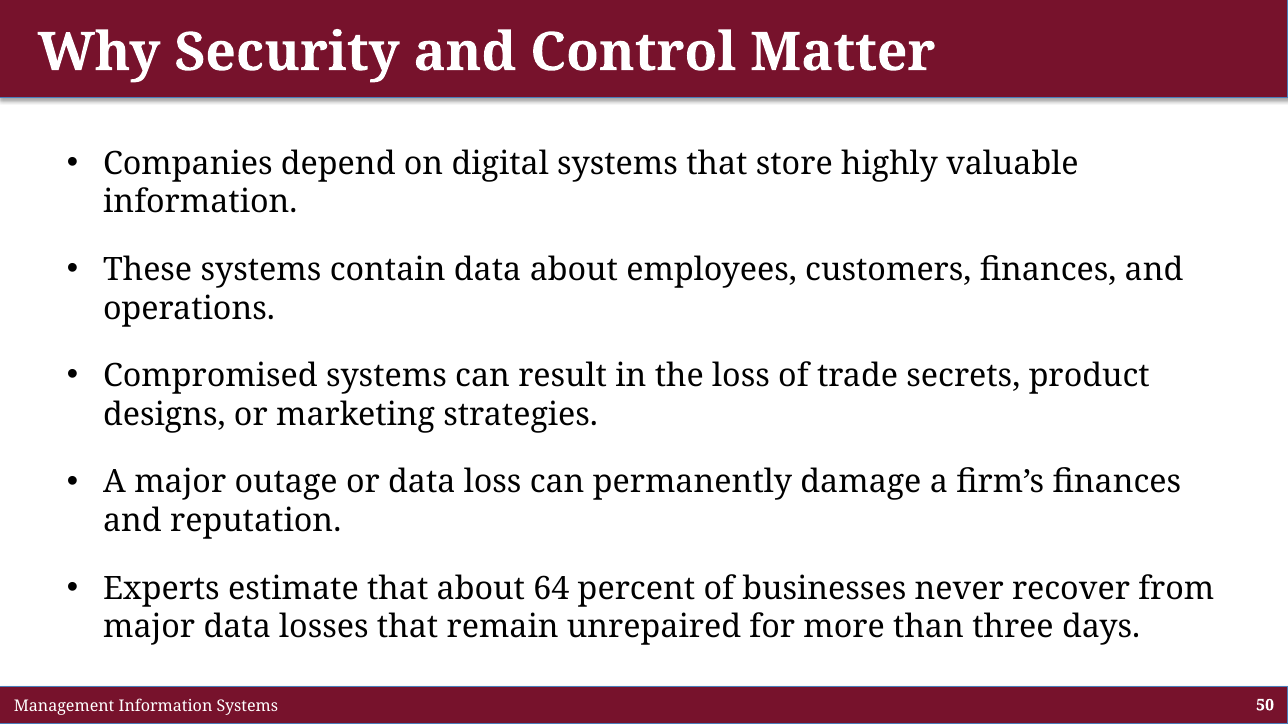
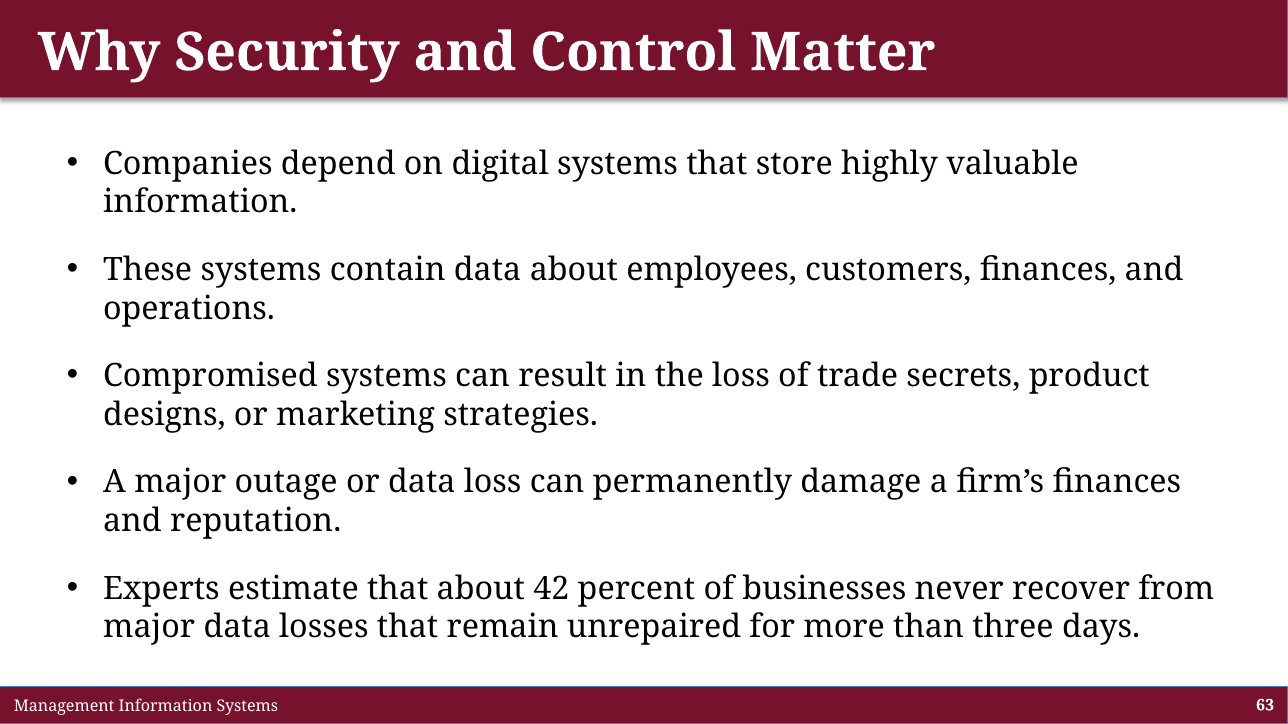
64: 64 -> 42
50: 50 -> 63
